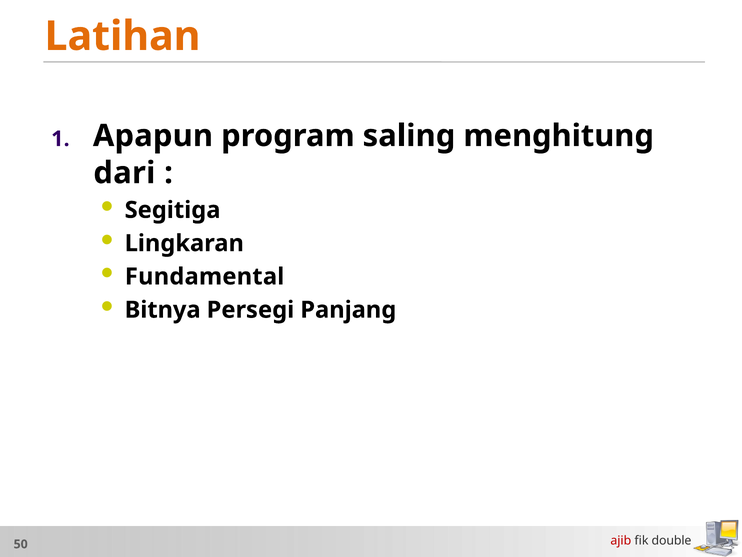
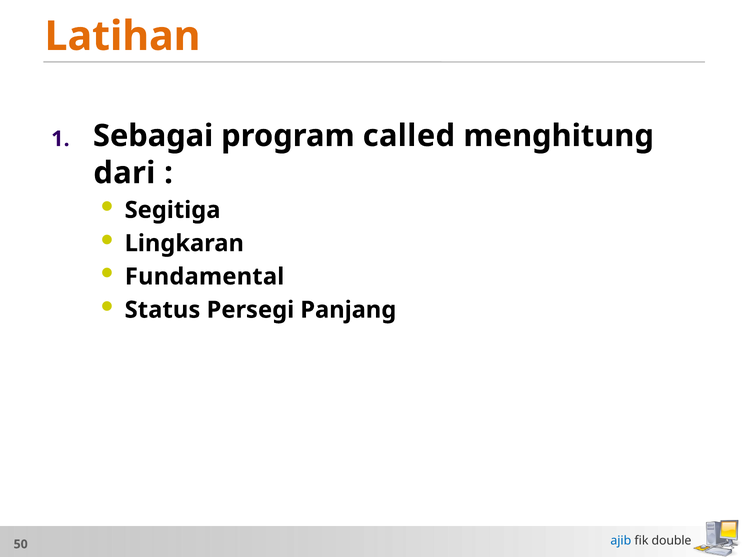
Apapun: Apapun -> Sebagai
saling: saling -> called
Bitnya: Bitnya -> Status
ajib colour: red -> blue
